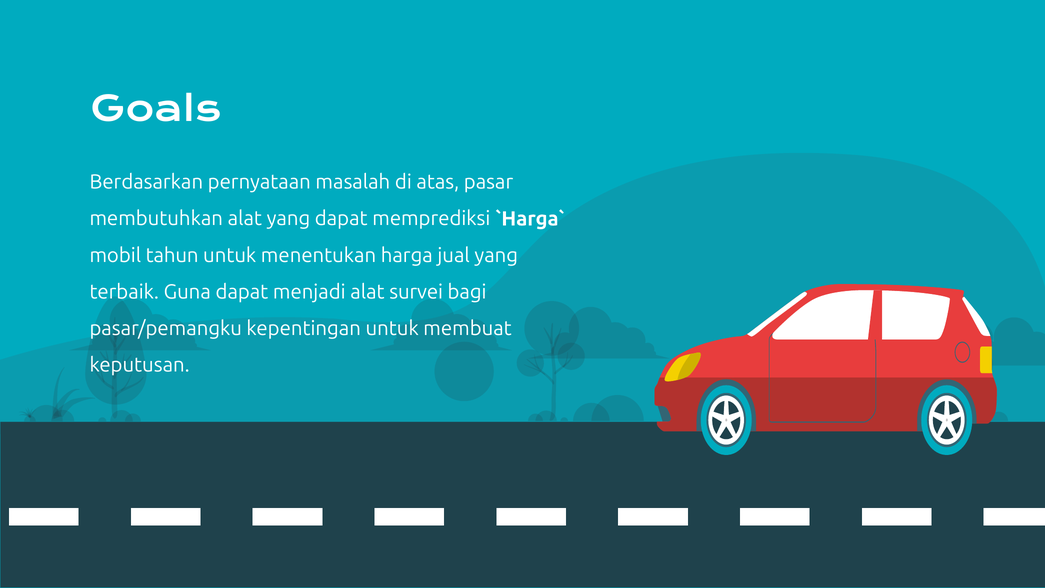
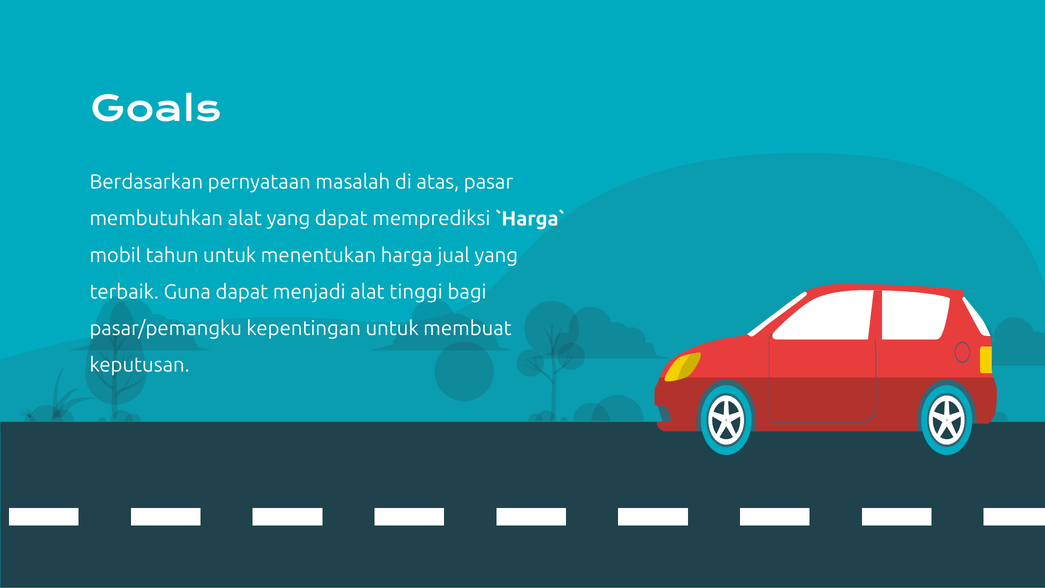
survei: survei -> tinggi
